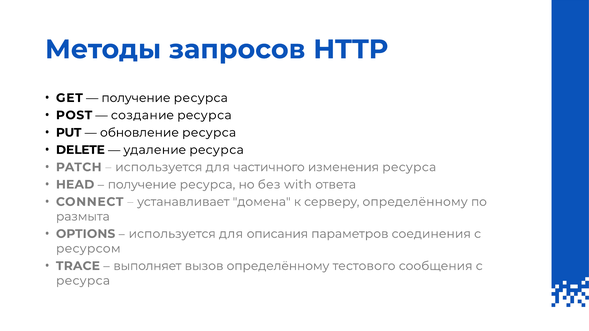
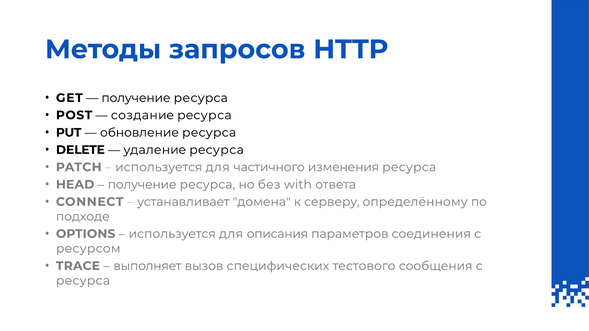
размыта: размыта -> подходе
вызов определённому: определённому -> специфических
